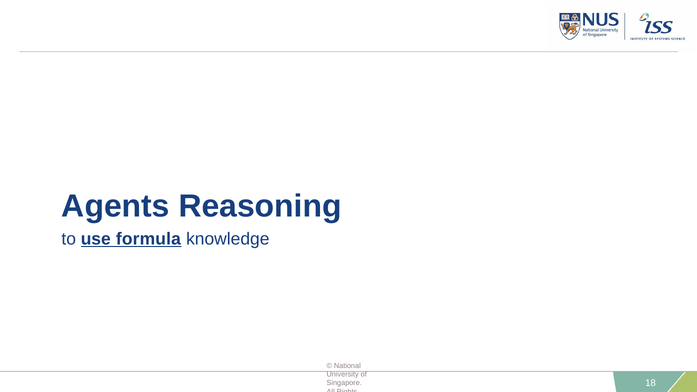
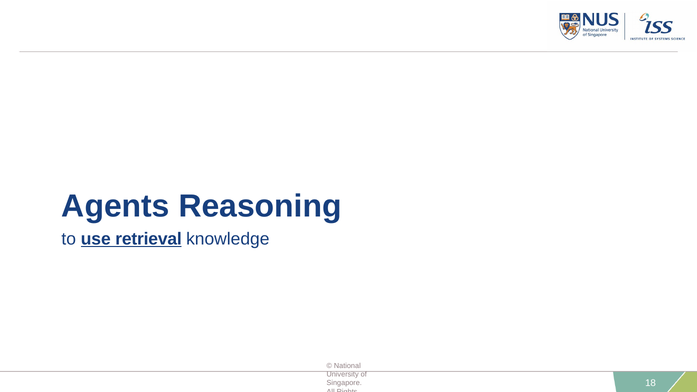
formula: formula -> retrieval
